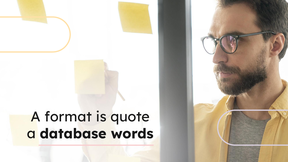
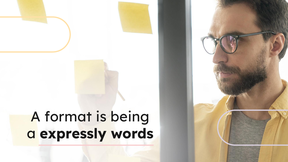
quote: quote -> being
database: database -> expressly
